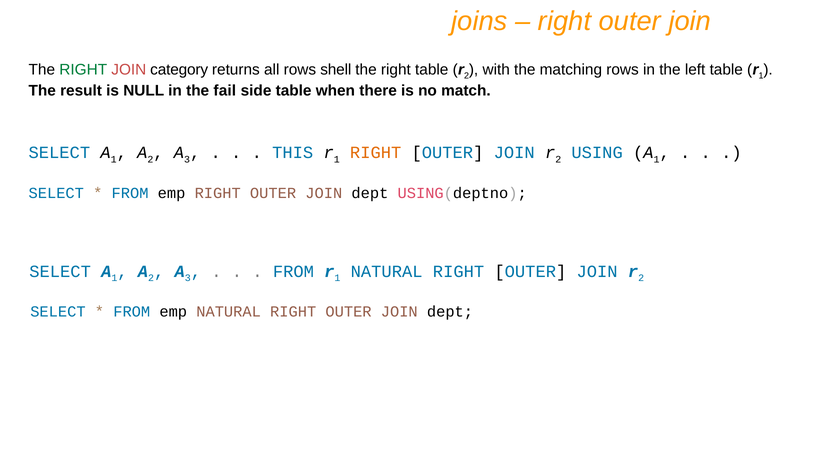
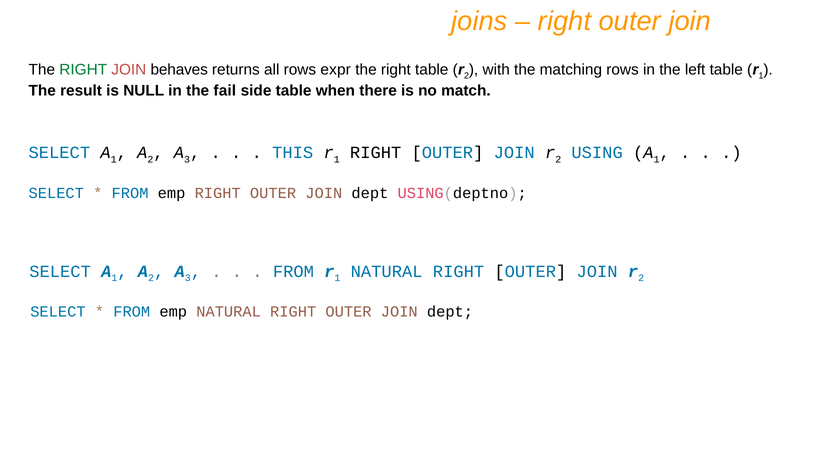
category: category -> behaves
shell: shell -> expr
RIGHT at (376, 153) colour: orange -> black
